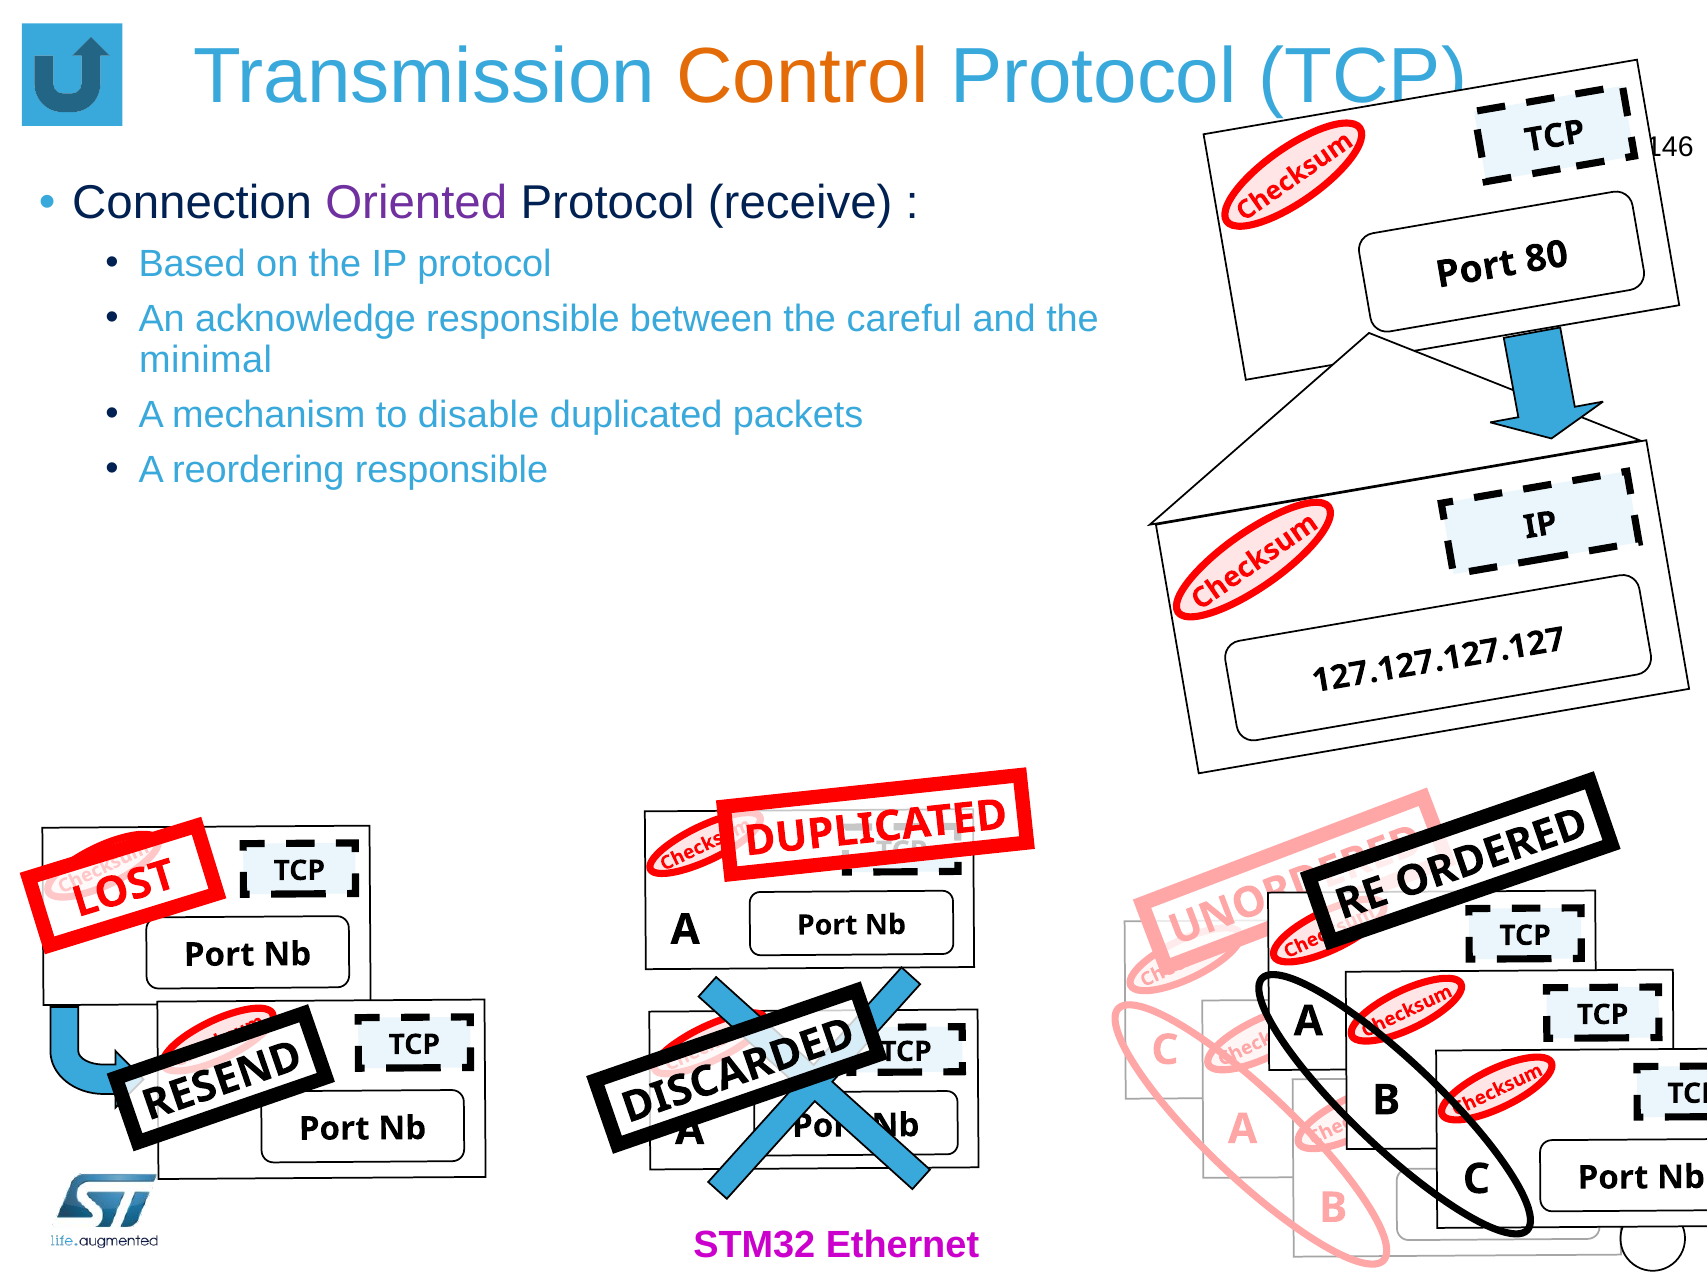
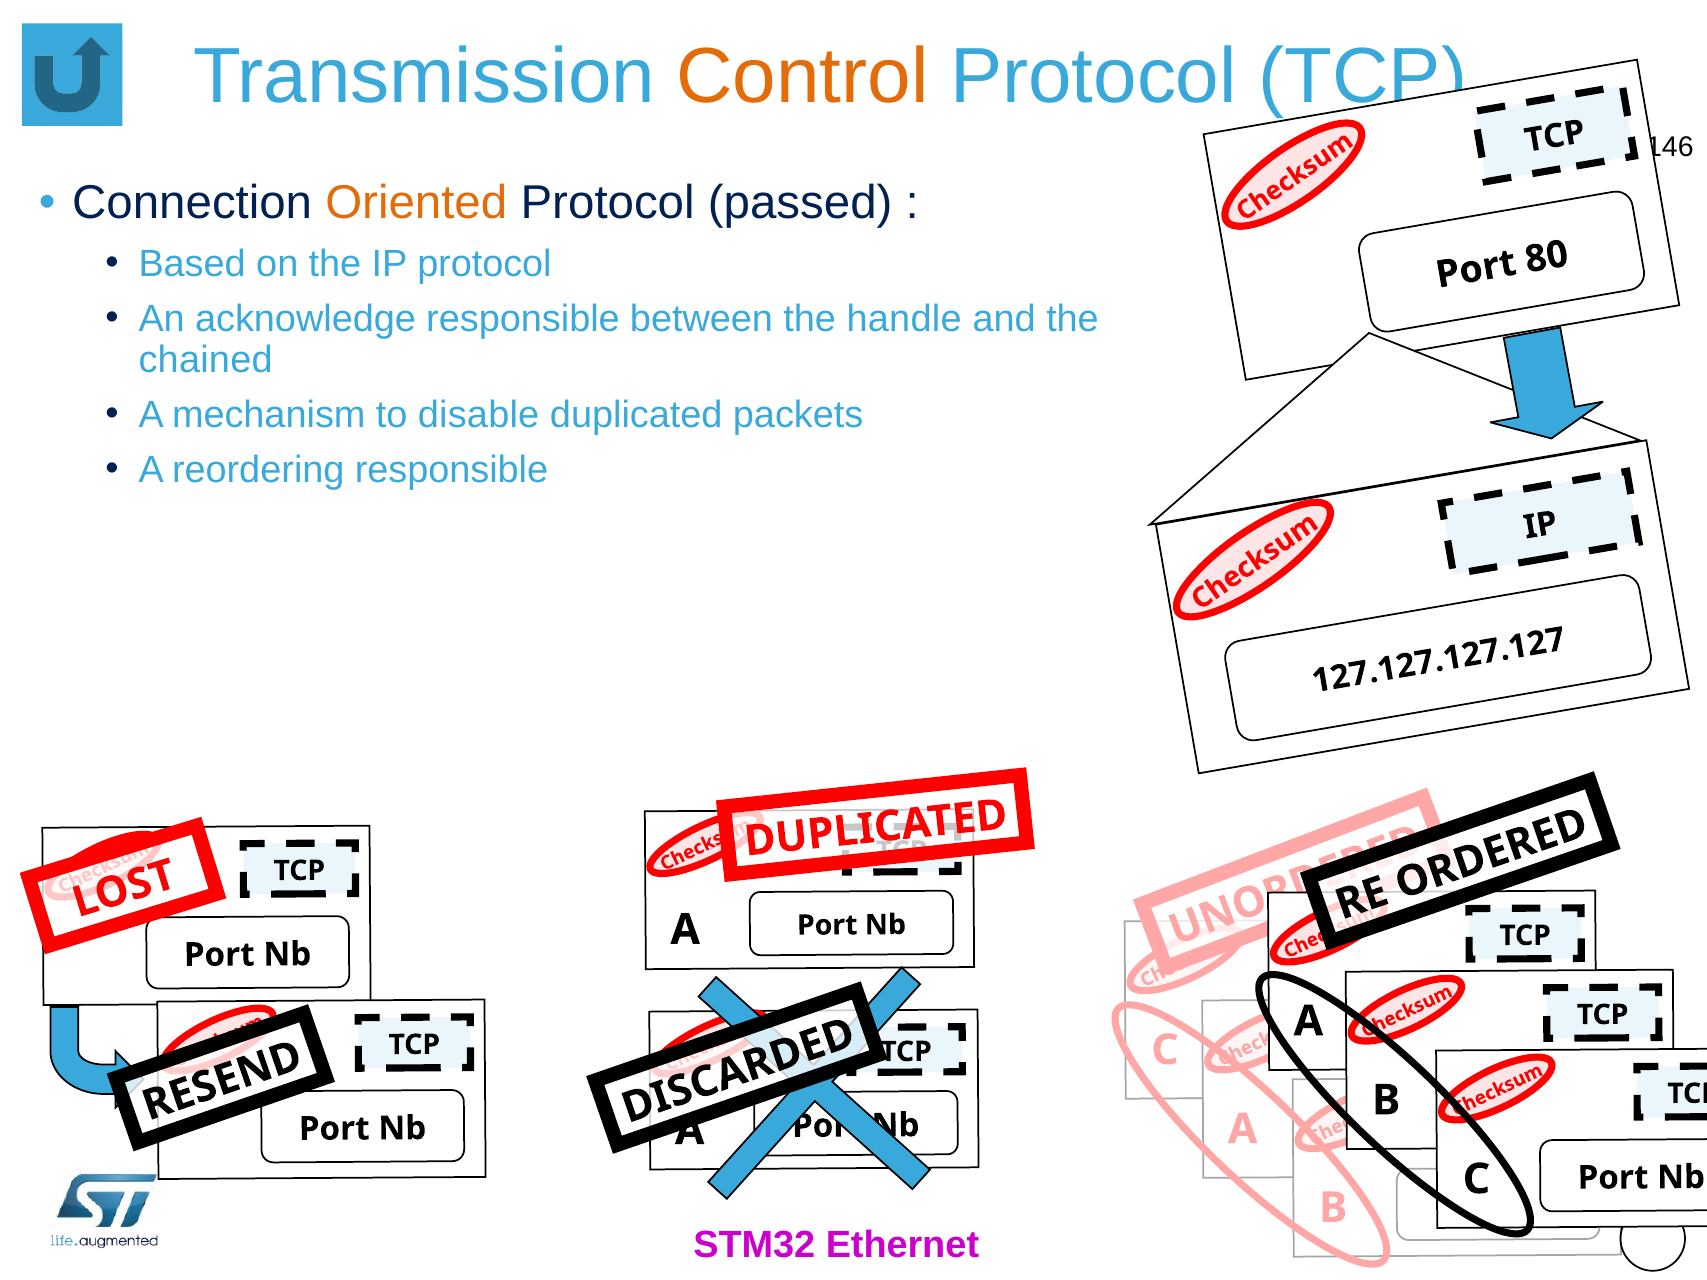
Oriented colour: purple -> orange
receive: receive -> passed
careful: careful -> handle
minimal: minimal -> chained
